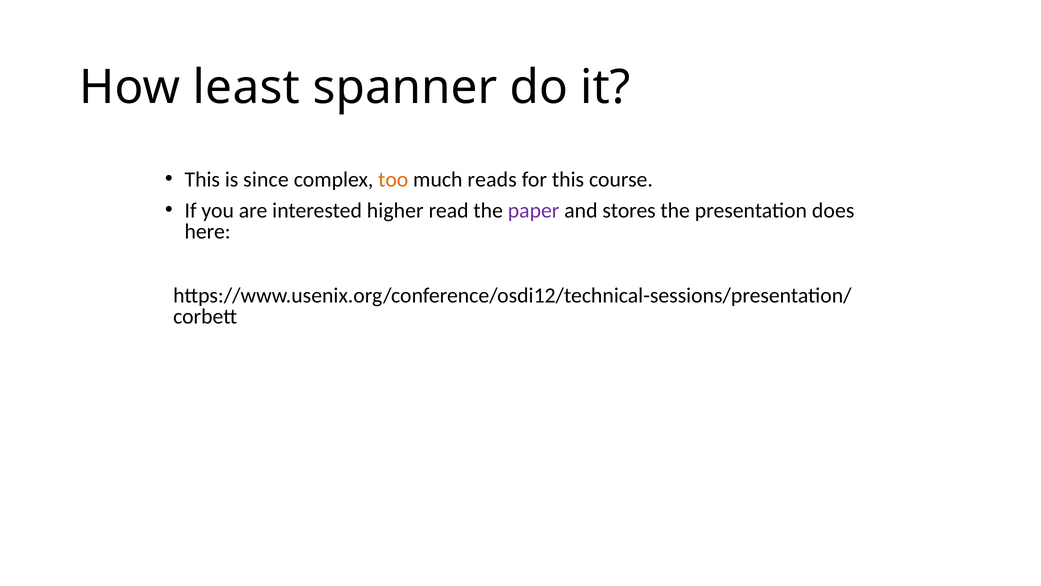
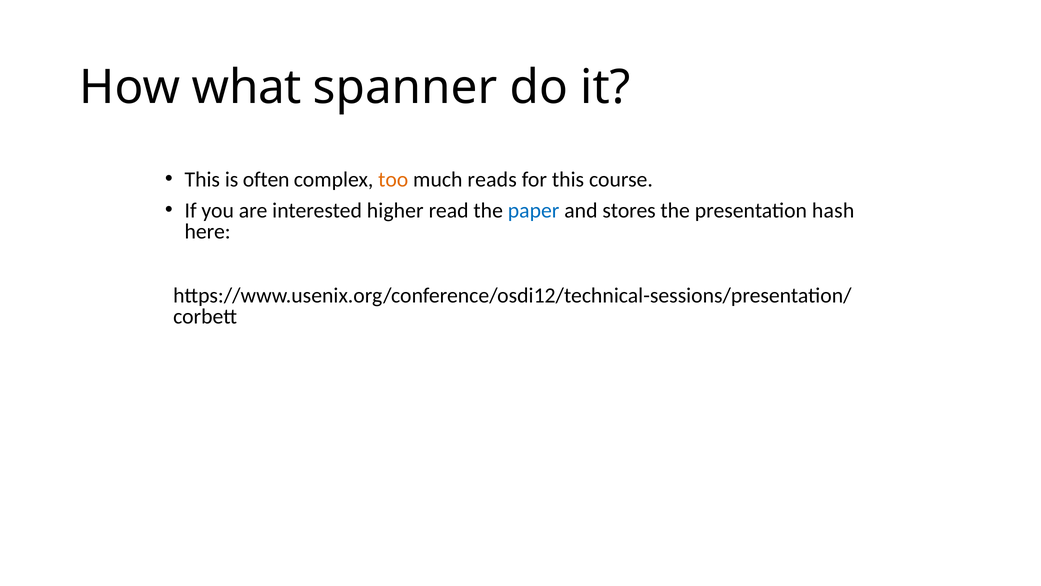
least: least -> what
since: since -> often
paper colour: purple -> blue
does: does -> hash
